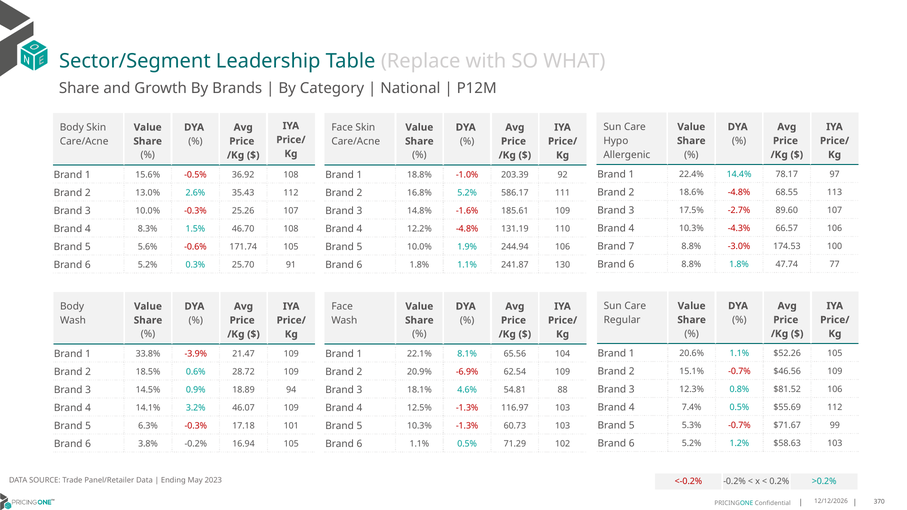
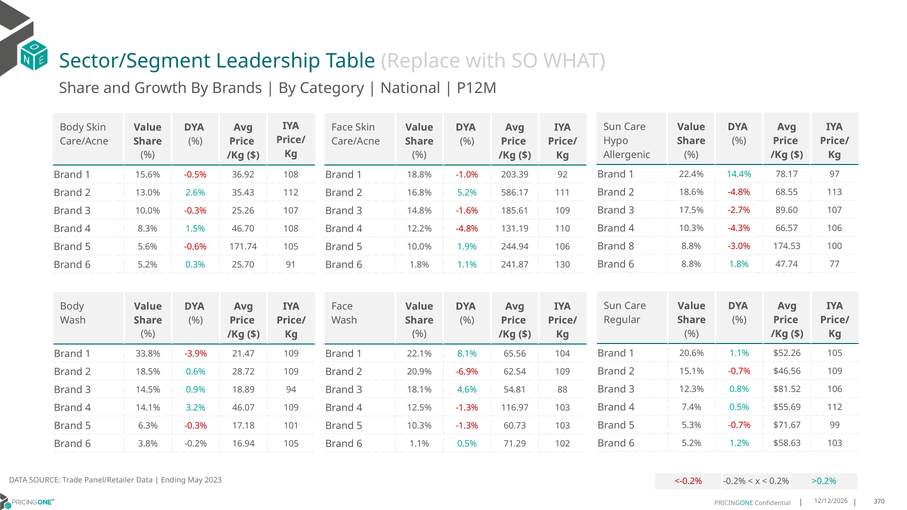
7: 7 -> 8
